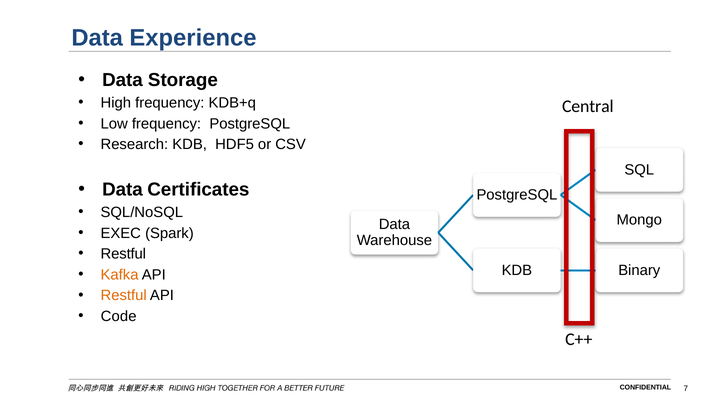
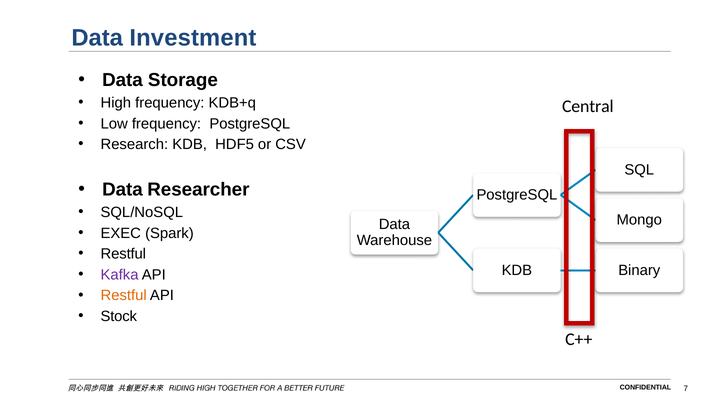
Experience: Experience -> Investment
Certificates: Certificates -> Researcher
Kafka colour: orange -> purple
Code: Code -> Stock
